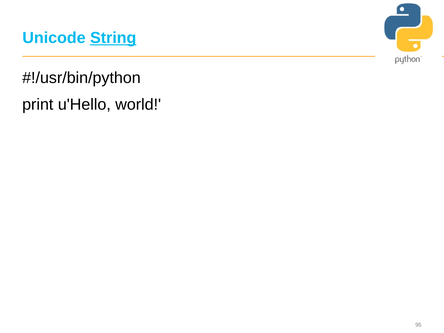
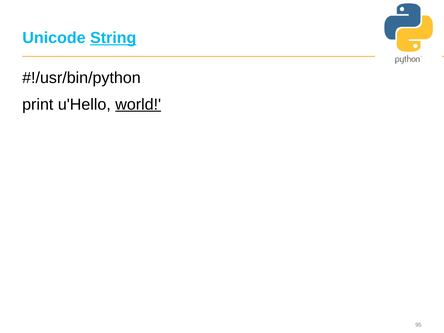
world underline: none -> present
